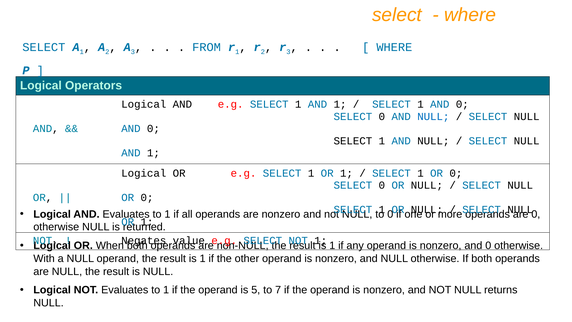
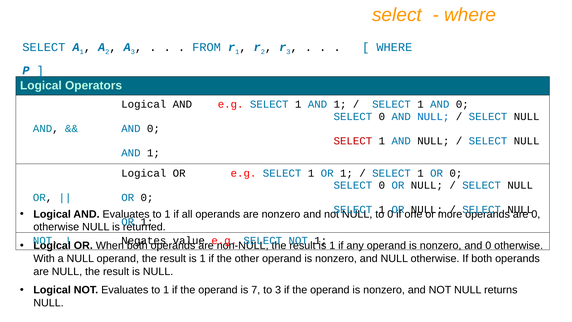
SELECT at (353, 141) colour: black -> red
5: 5 -> 7
to 7: 7 -> 3
